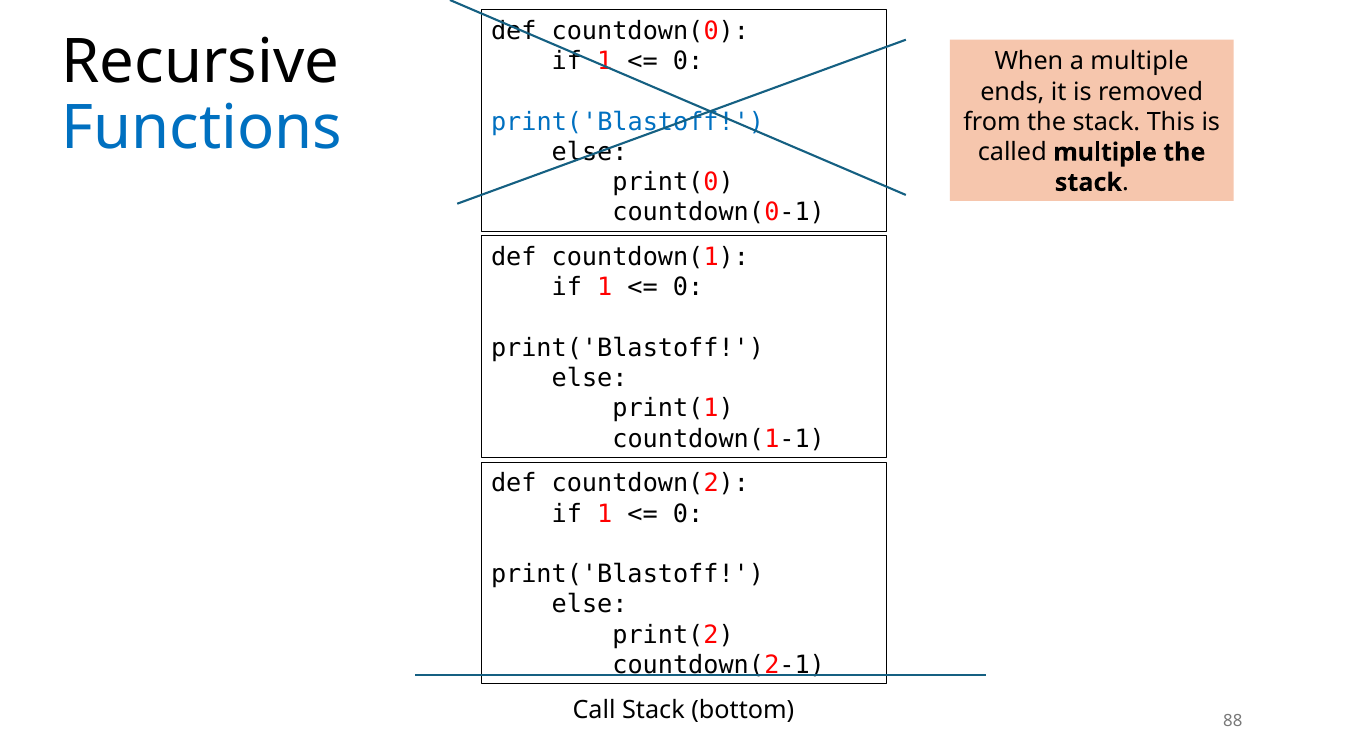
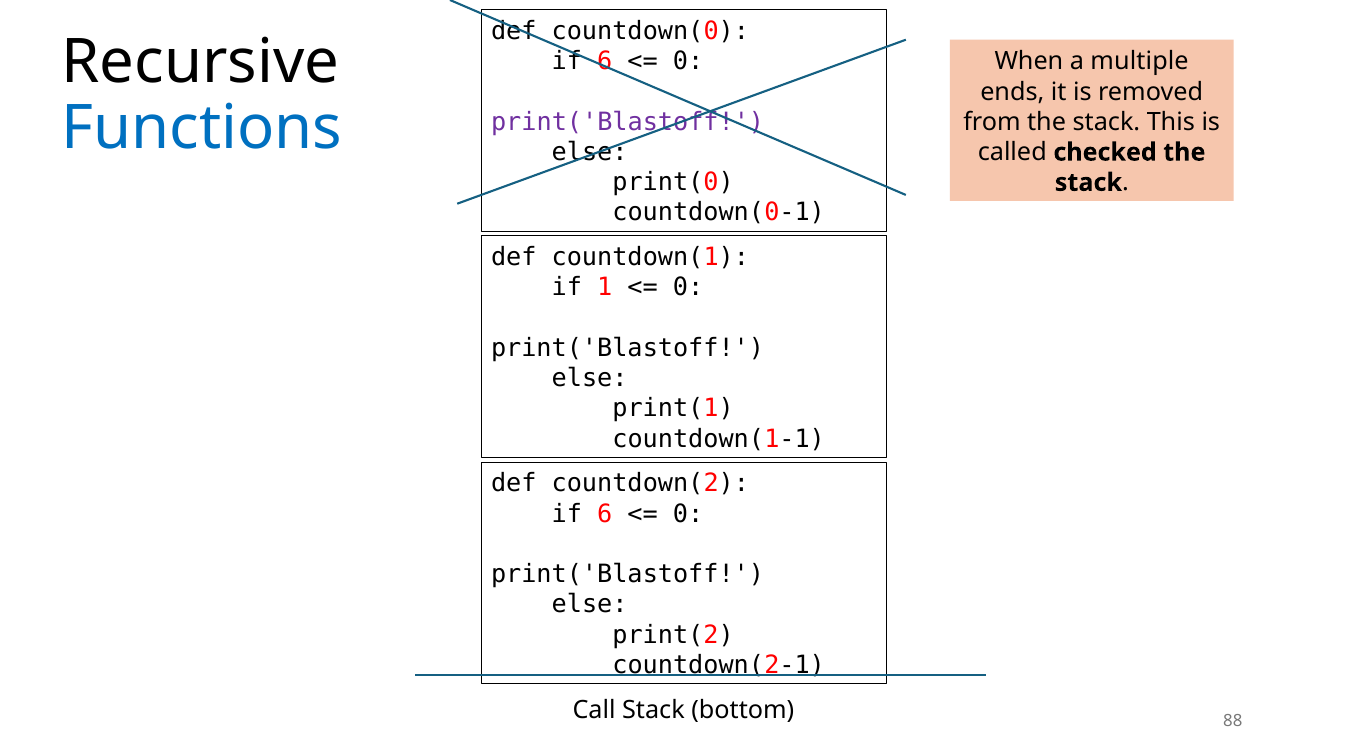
1 at (605, 61): 1 -> 6
print('Blastoff at (628, 122) colour: blue -> purple
called multiple: multiple -> checked
1 at (605, 514): 1 -> 6
